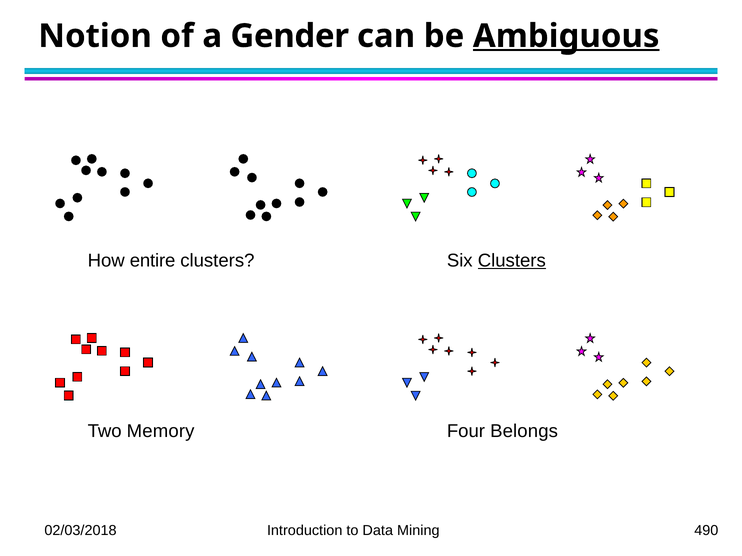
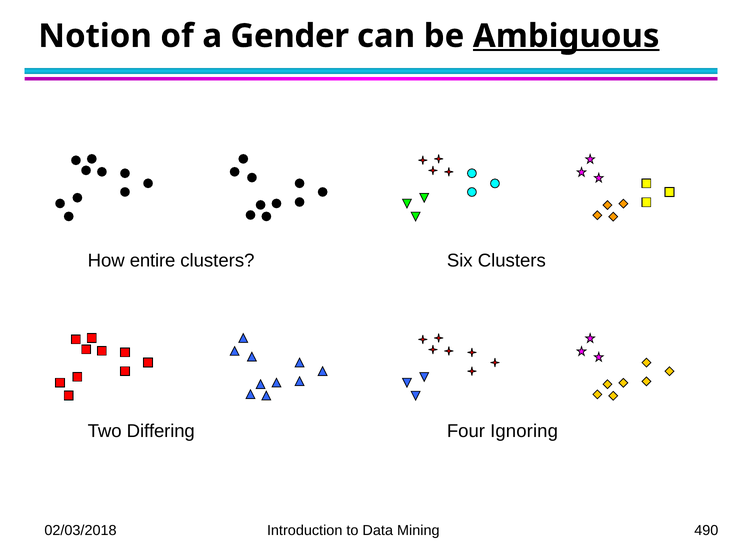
Clusters at (512, 261) underline: present -> none
Memory: Memory -> Differing
Belongs: Belongs -> Ignoring
